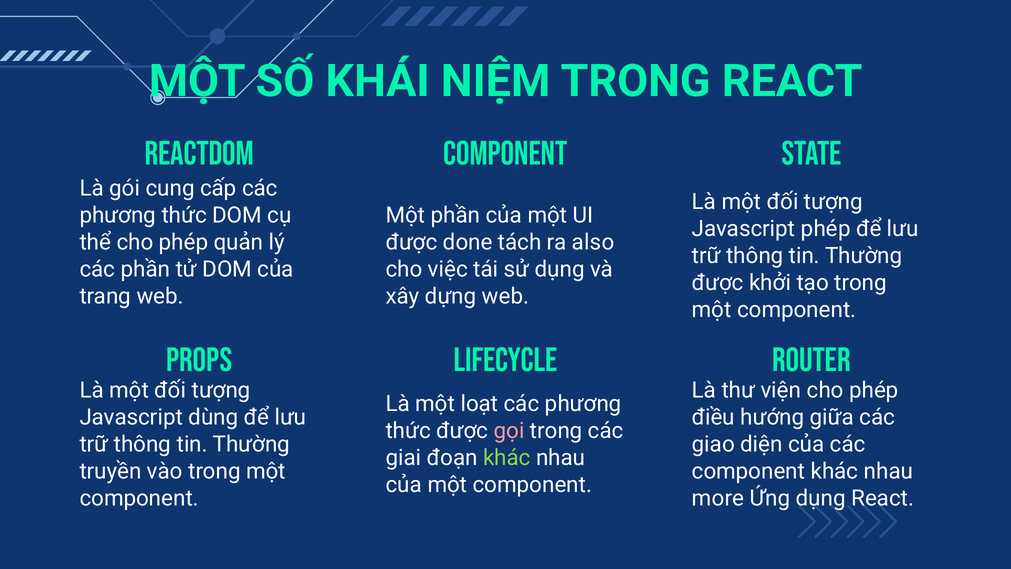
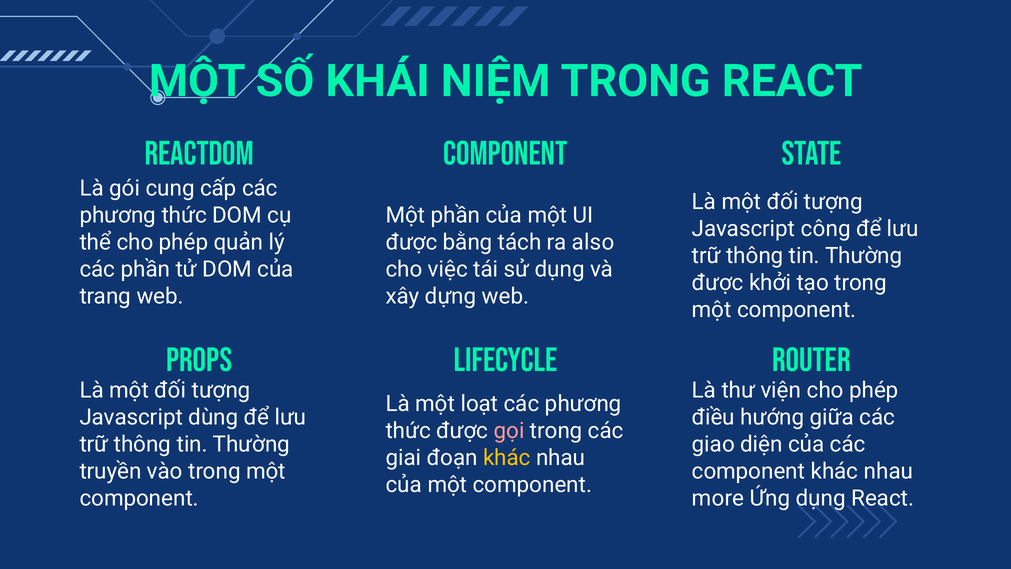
Javascript phép: phép -> công
done: done -> bằng
khác at (507, 458) colour: light green -> yellow
